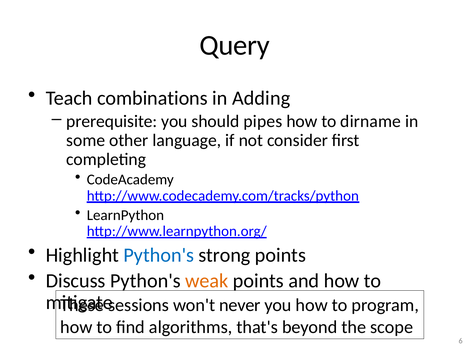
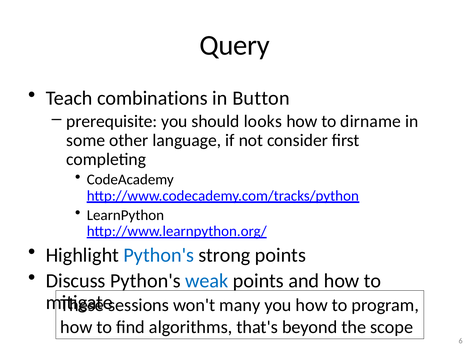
Adding: Adding -> Button
pipes: pipes -> looks
weak colour: orange -> blue
never: never -> many
